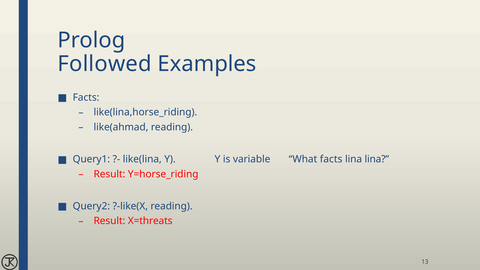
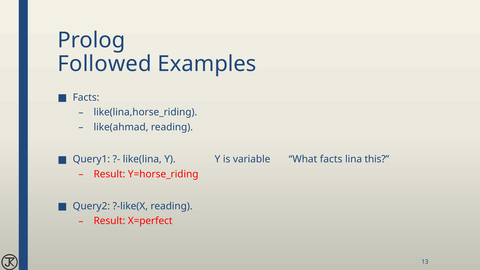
lina lina: lina -> this
X=threats: X=threats -> X=perfect
